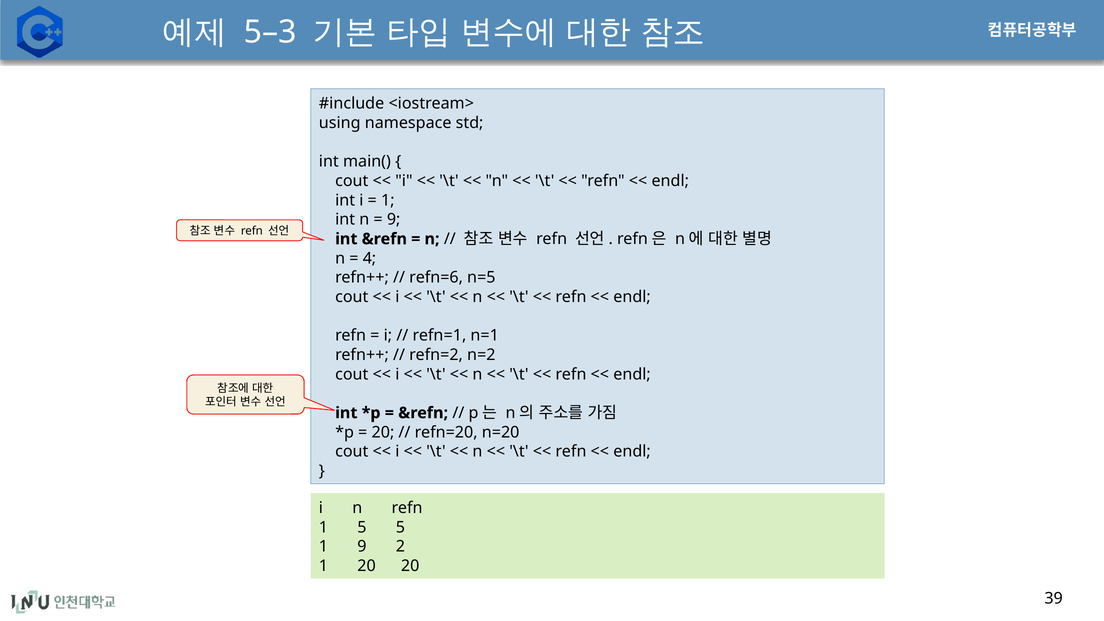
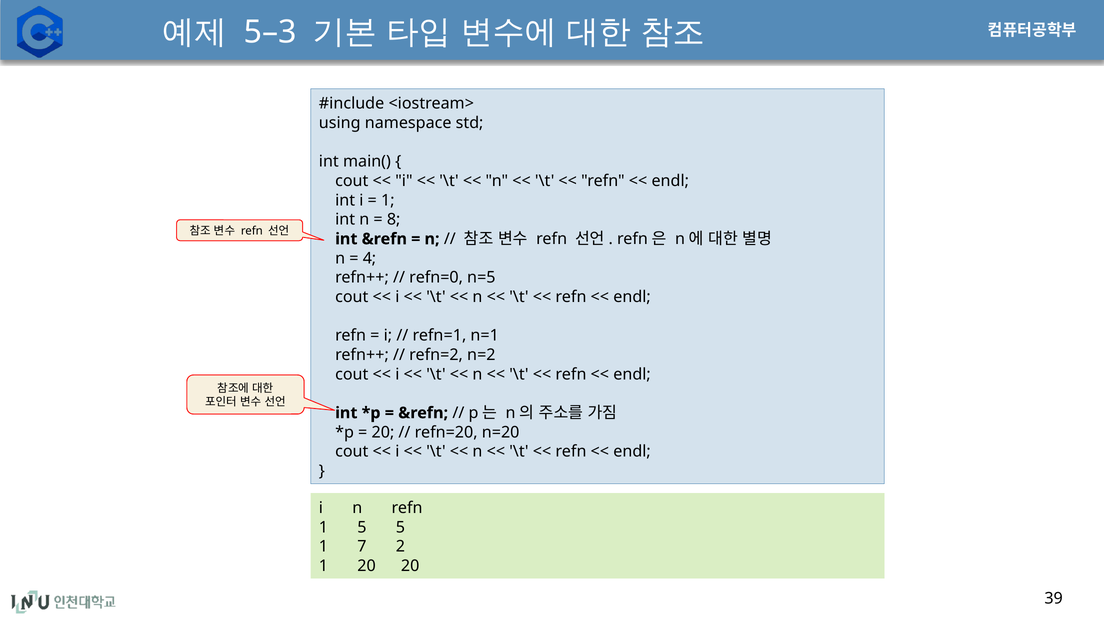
9 at (394, 220): 9 -> 8
refn=6: refn=6 -> refn=0
1 9: 9 -> 7
